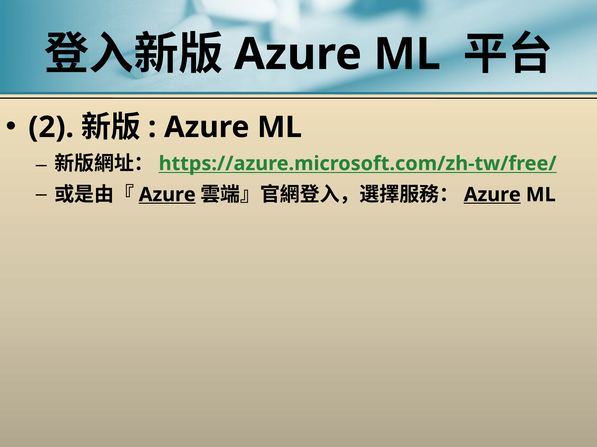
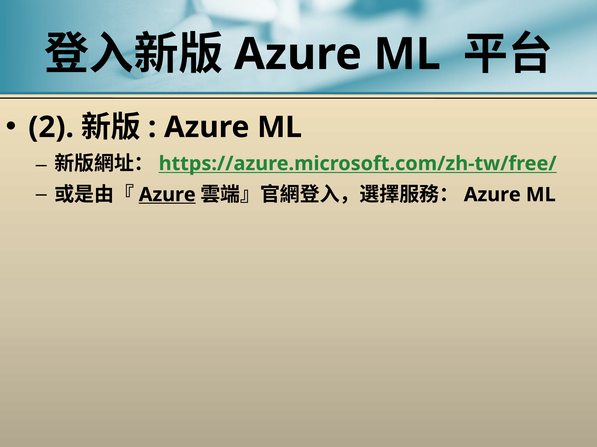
Azure at (492, 195) underline: present -> none
